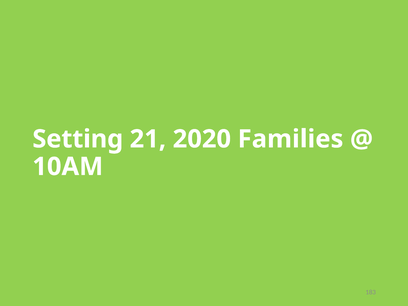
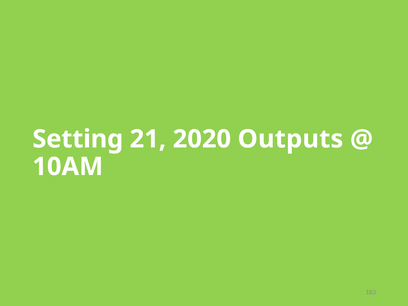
Families: Families -> Outputs
